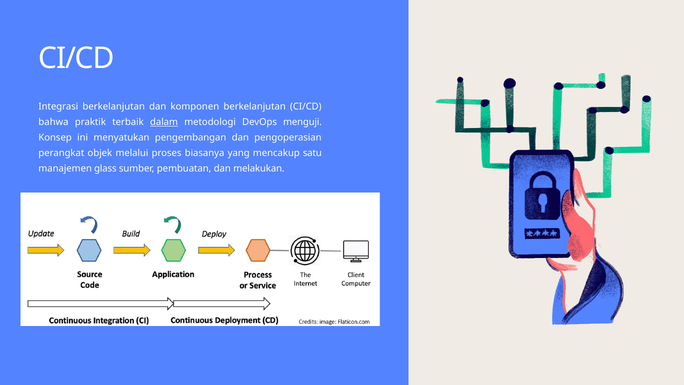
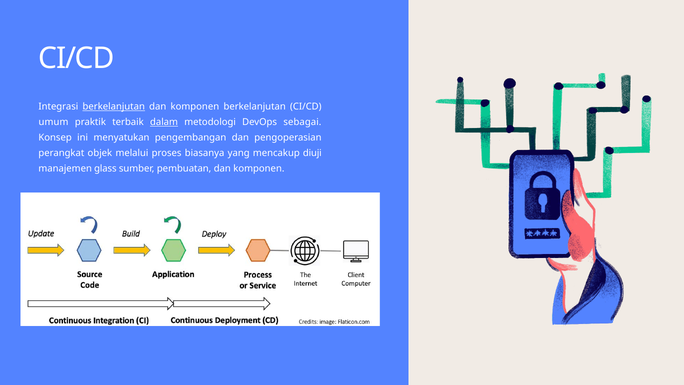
berkelanjutan at (114, 107) underline: none -> present
bahwa: bahwa -> umum
menguji: menguji -> sebagai
satu: satu -> diuji
pembuatan dan melakukan: melakukan -> komponen
